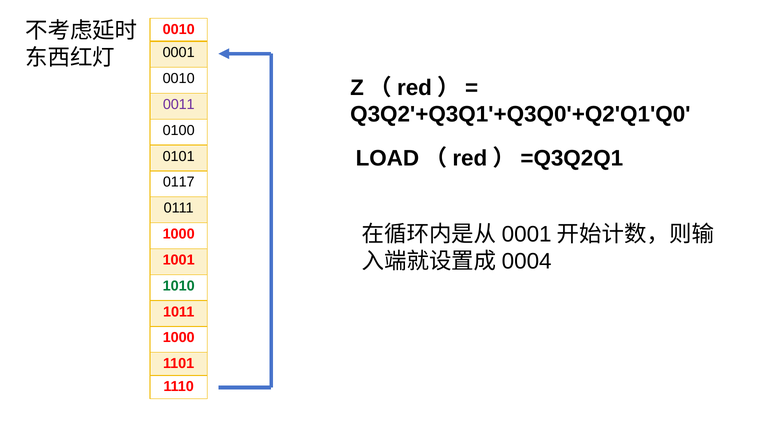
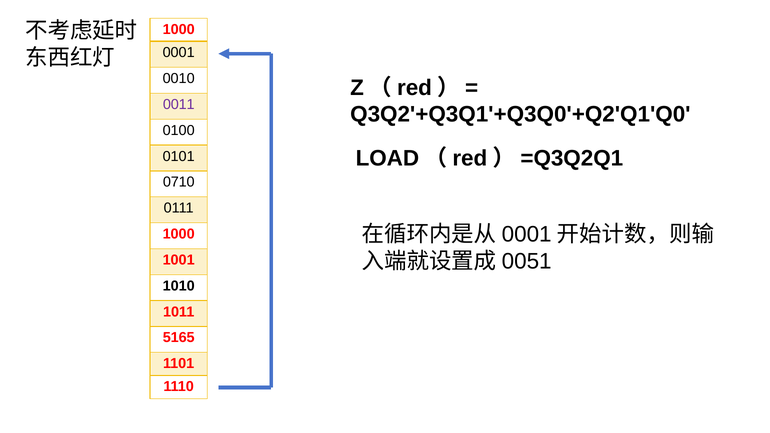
0010 at (179, 30): 0010 -> 1000
0117: 0117 -> 0710
0004: 0004 -> 0051
1010 colour: green -> black
1000 at (179, 338): 1000 -> 5165
